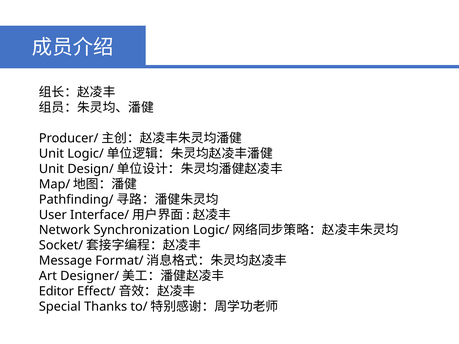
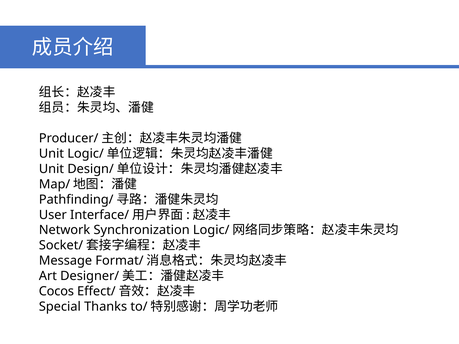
Editor: Editor -> Cocos
